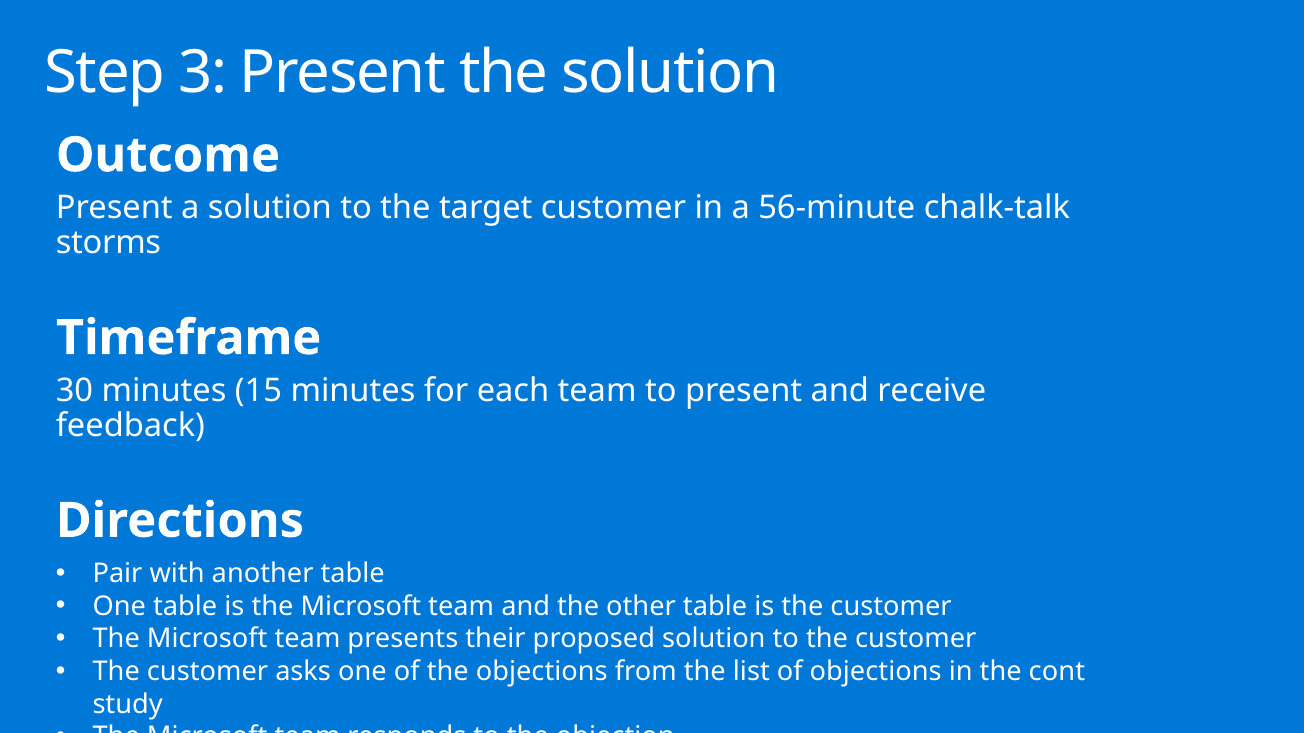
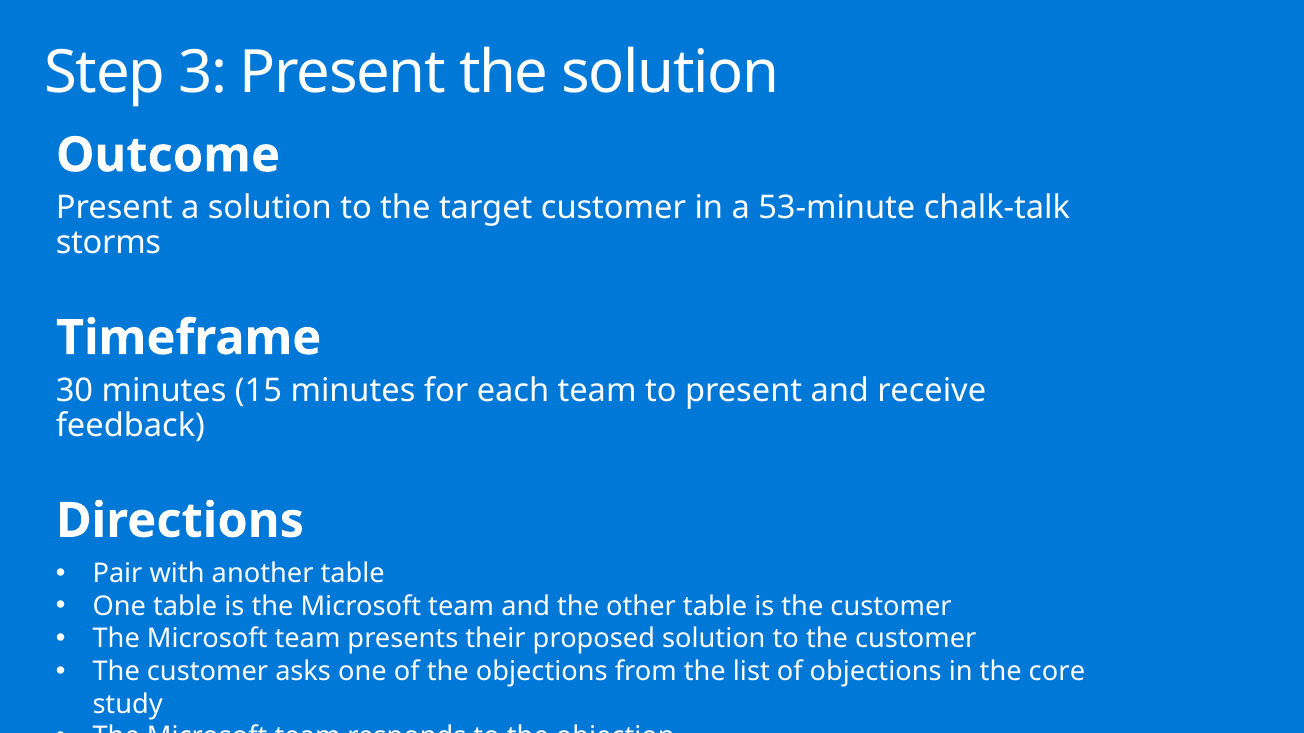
56-minute: 56-minute -> 53-minute
cont: cont -> core
